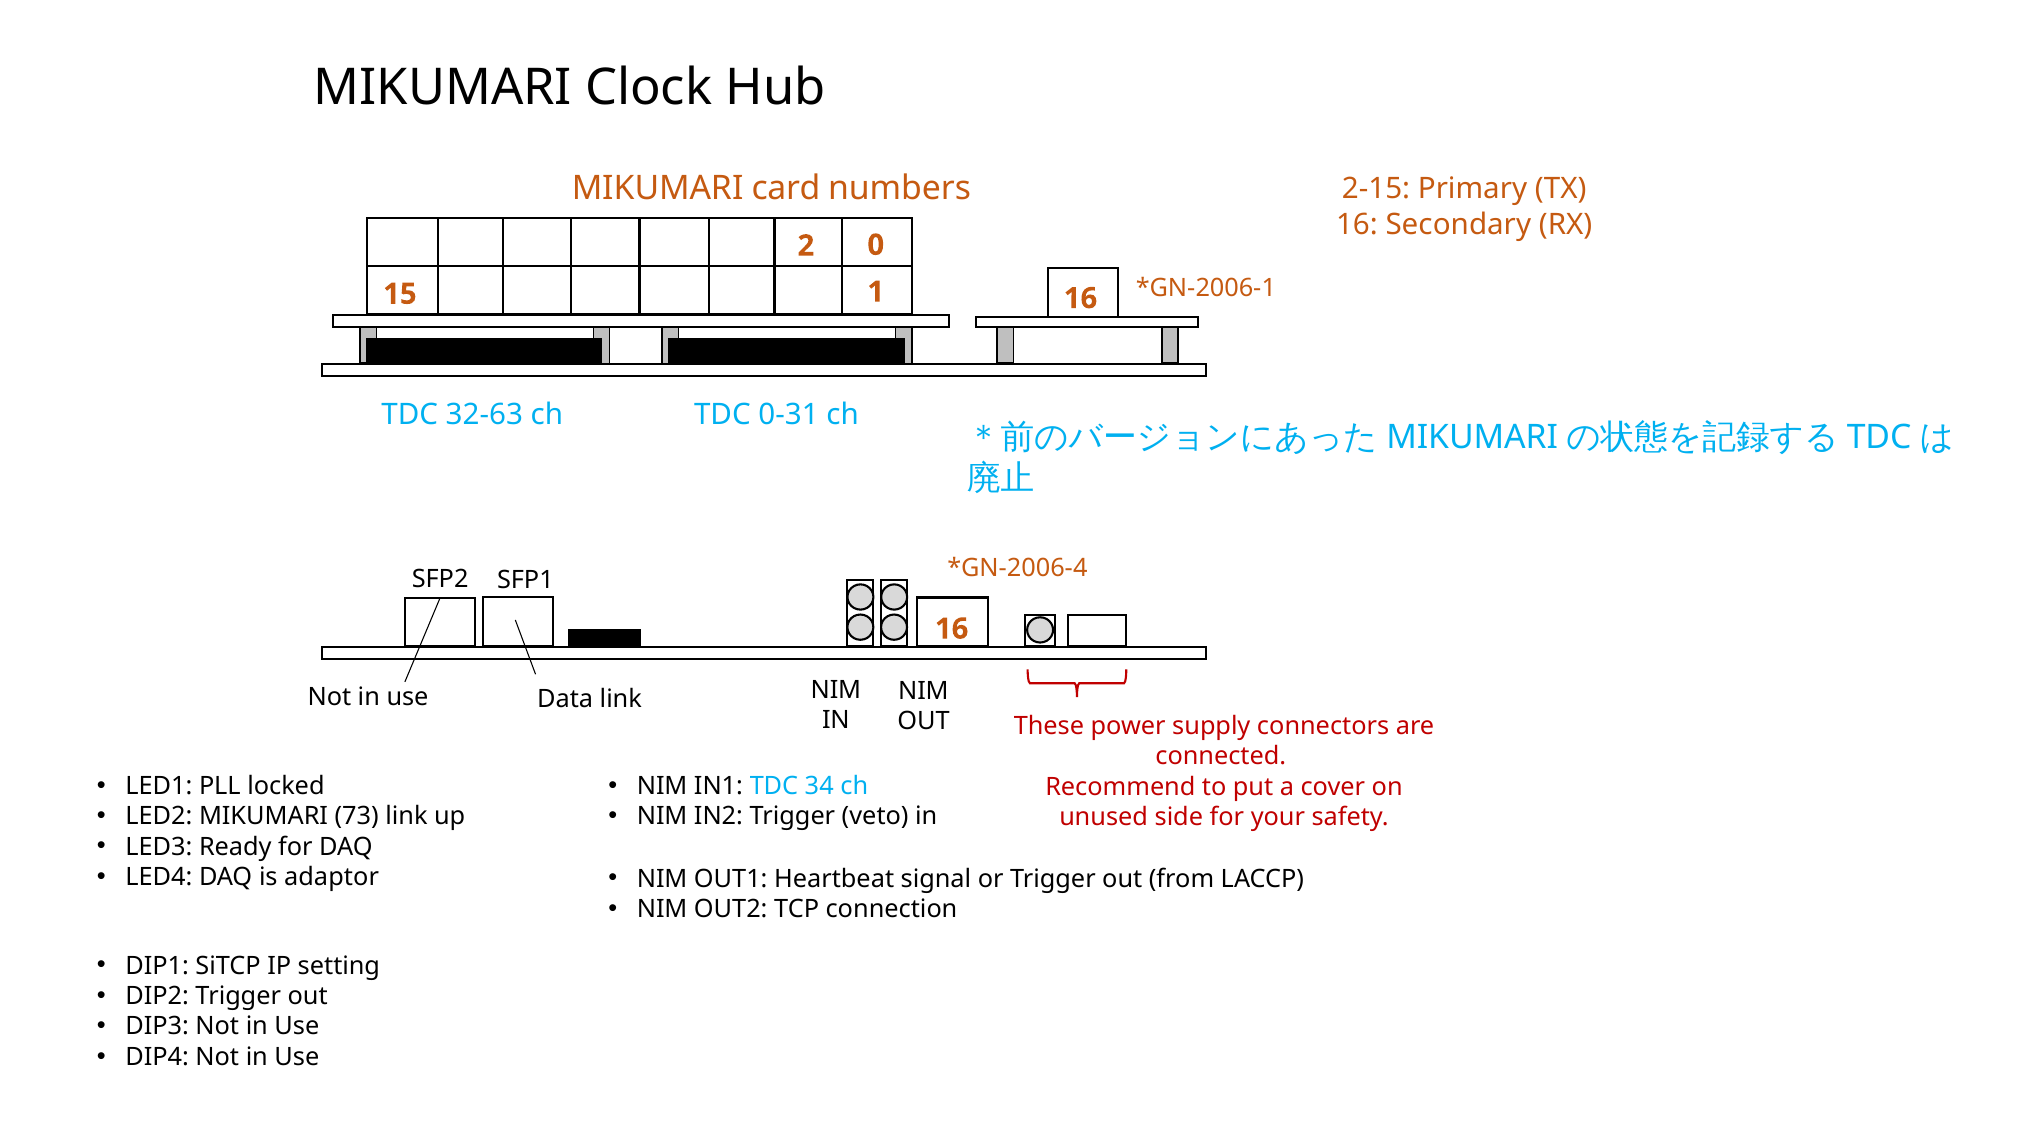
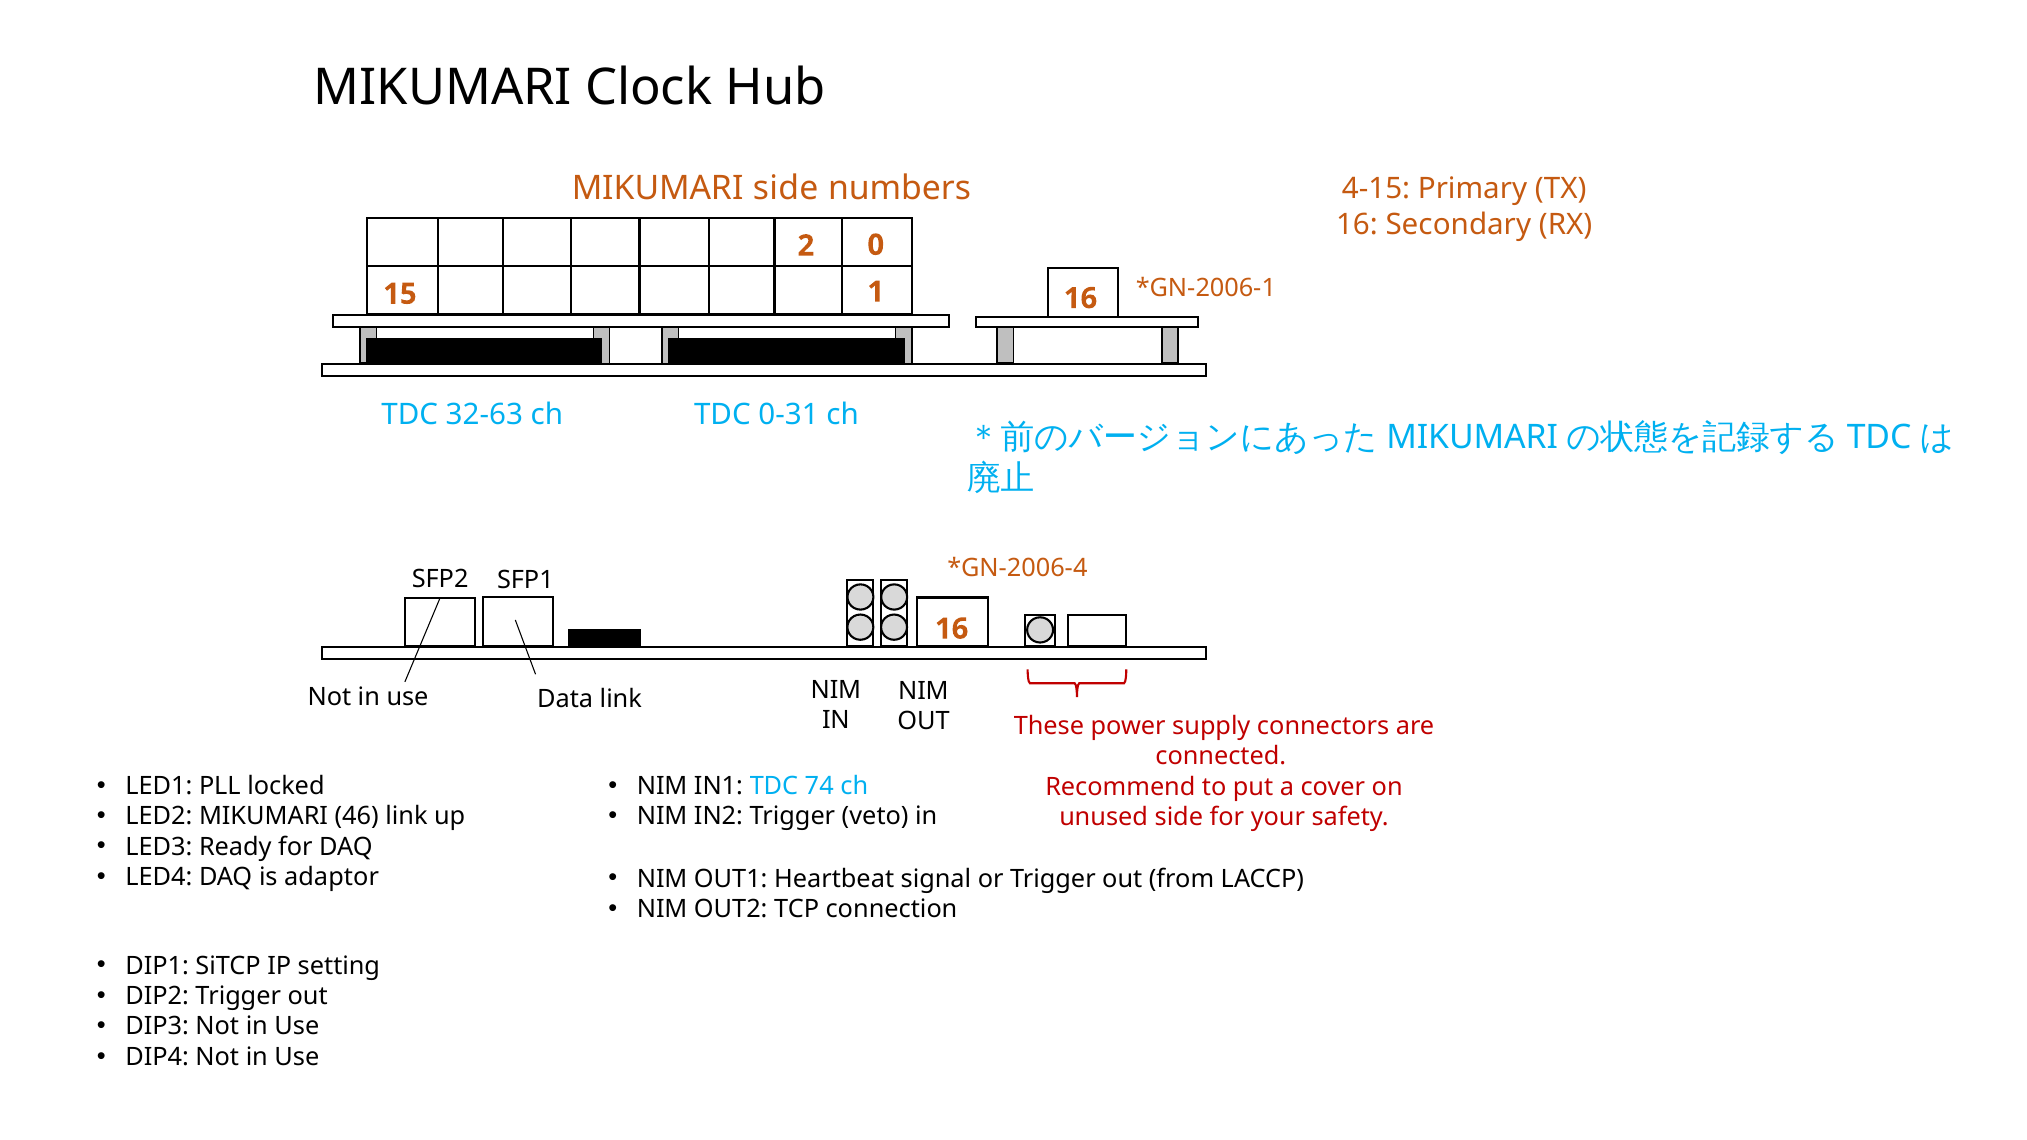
MIKUMARI card: card -> side
2-15: 2-15 -> 4-15
34: 34 -> 74
73: 73 -> 46
